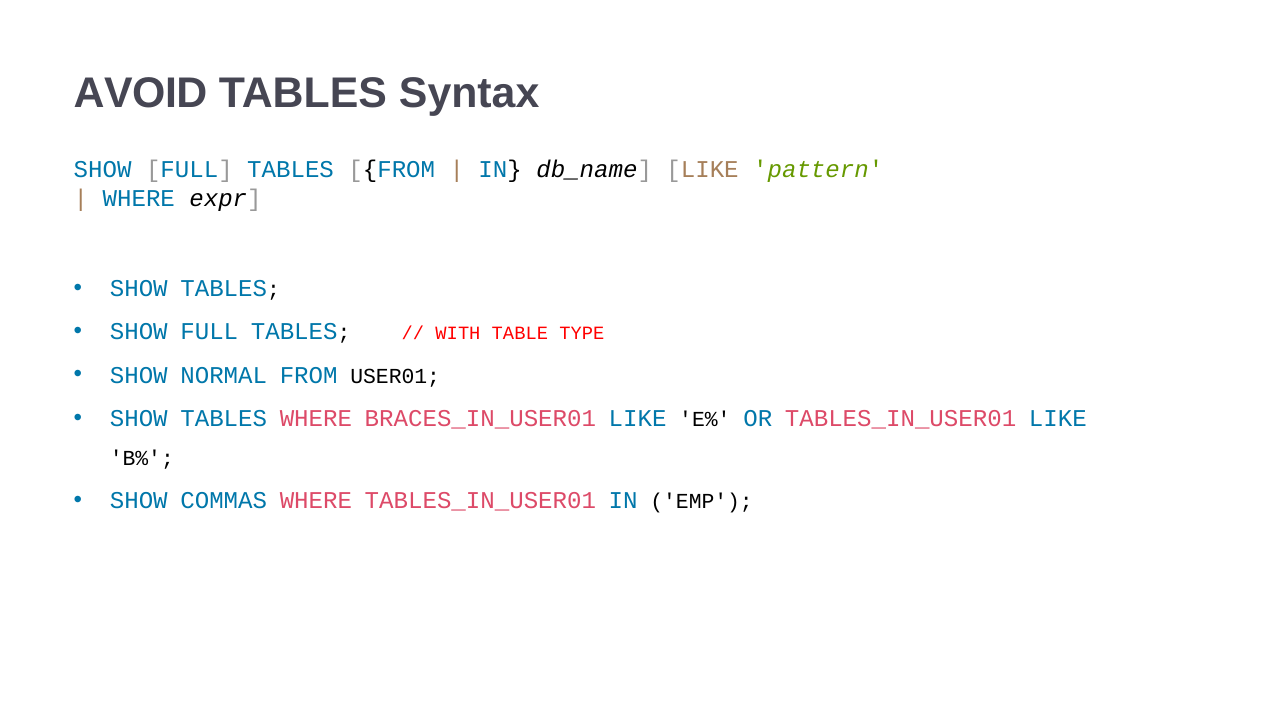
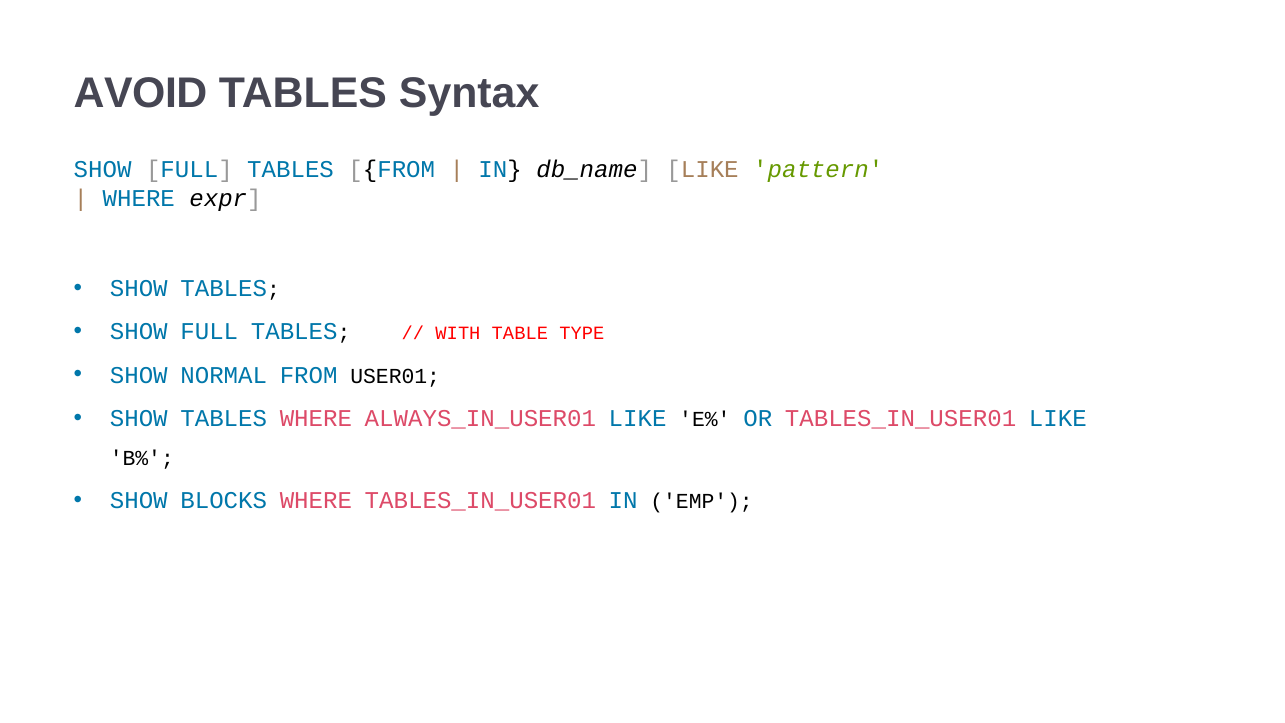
BRACES_IN_USER01: BRACES_IN_USER01 -> ALWAYS_IN_USER01
COMMAS: COMMAS -> BLOCKS
